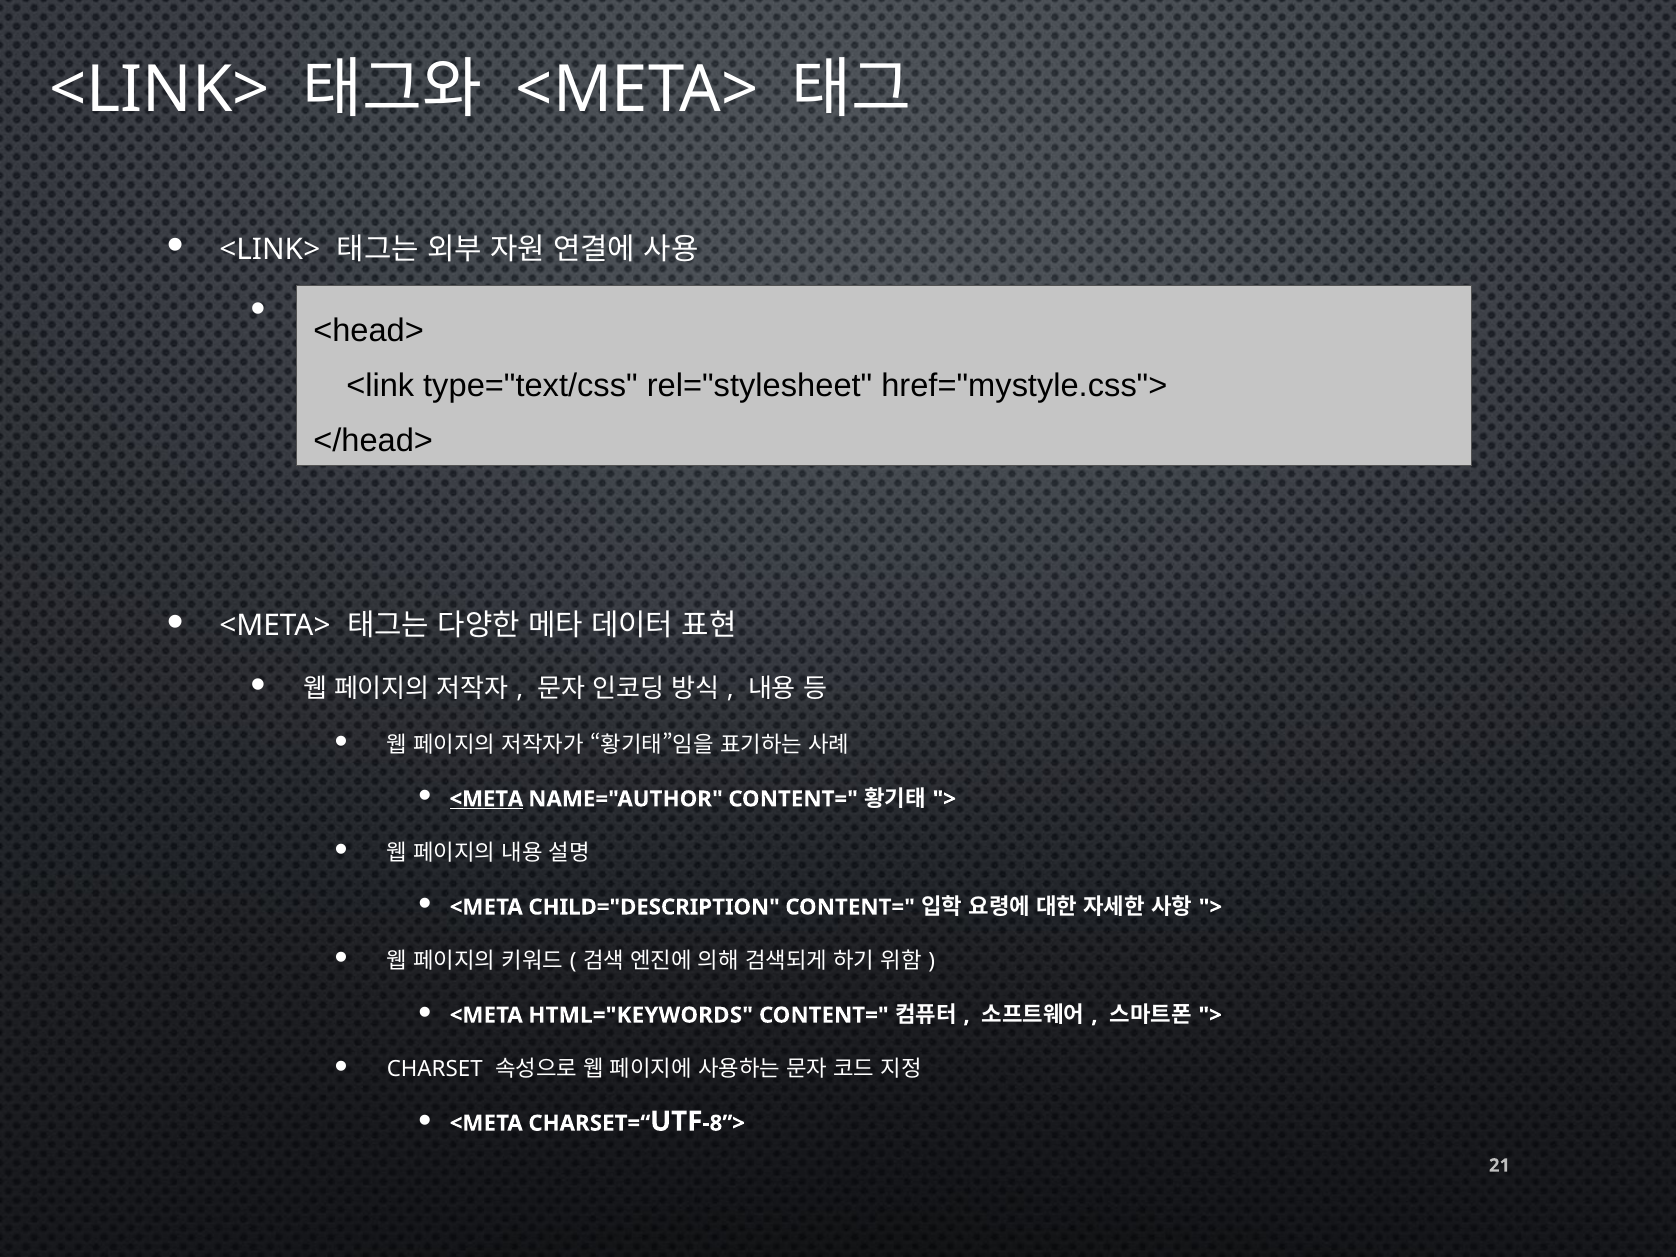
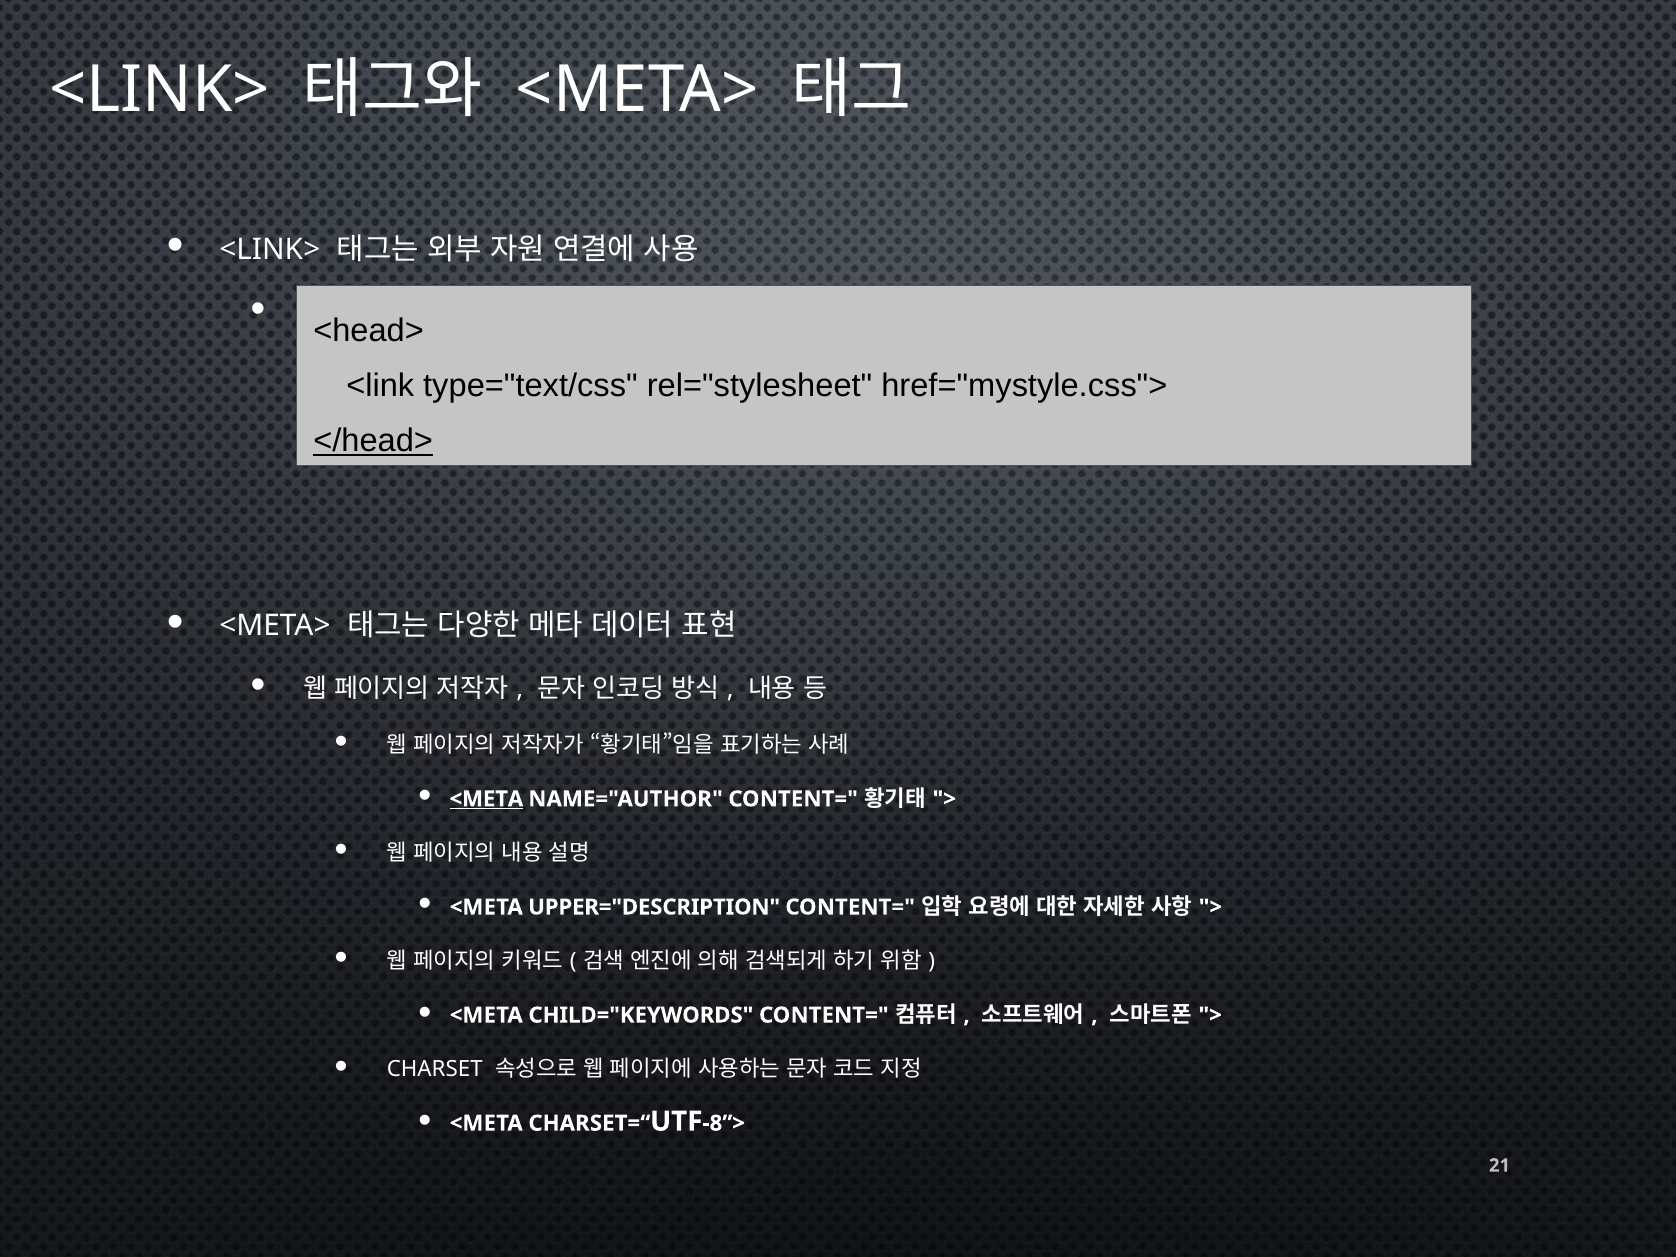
</head> underline: none -> present
CHILD="DESCRIPTION: CHILD="DESCRIPTION -> UPPER="DESCRIPTION
HTML="KEYWORDS: HTML="KEYWORDS -> CHILD="KEYWORDS
